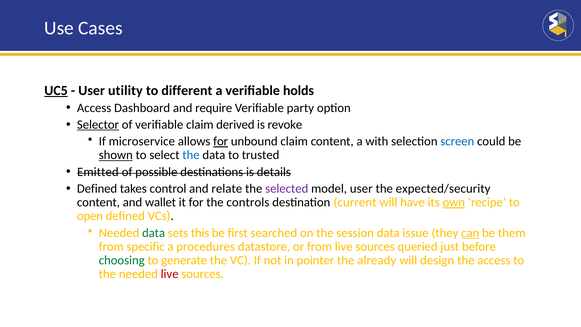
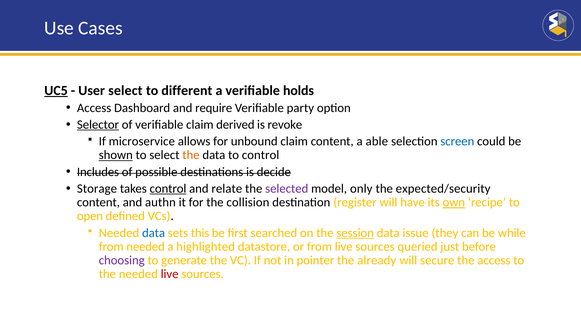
User utility: utility -> select
for at (221, 141) underline: present -> none
with: with -> able
the at (191, 155) colour: blue -> orange
to trusted: trusted -> control
Emitted: Emitted -> Includes
details: details -> decide
Defined at (97, 188): Defined -> Storage
control at (168, 188) underline: none -> present
model user: user -> only
wallet: wallet -> authn
controls: controls -> collision
current: current -> register
data at (154, 233) colour: green -> blue
session underline: none -> present
can underline: present -> none
them: them -> while
from specific: specific -> needed
procedures: procedures -> highlighted
choosing colour: green -> purple
design: design -> secure
